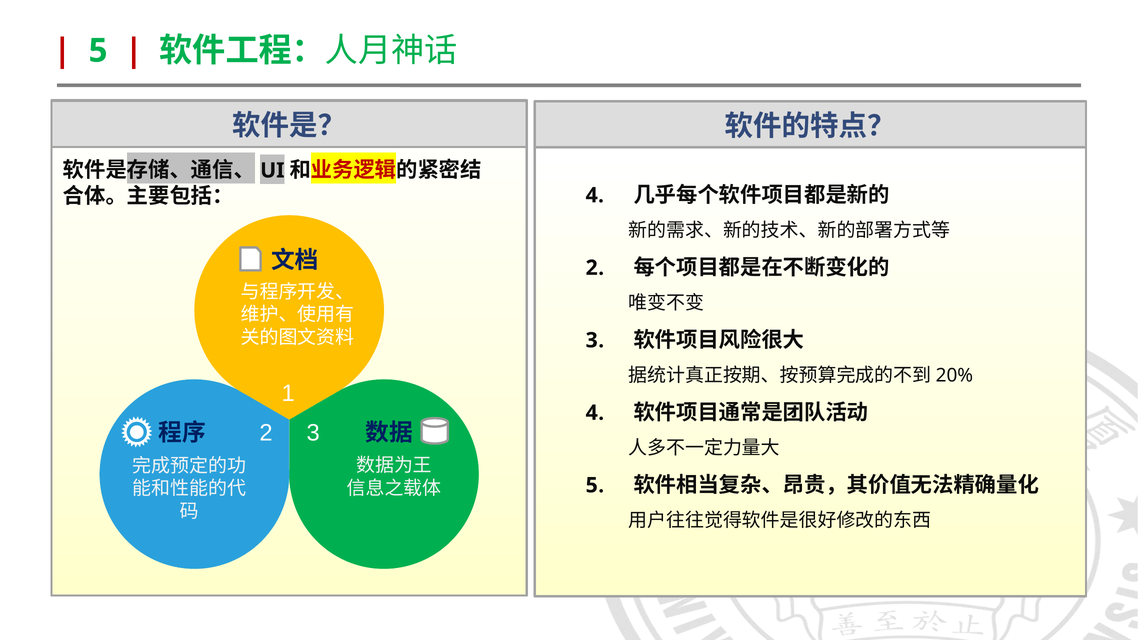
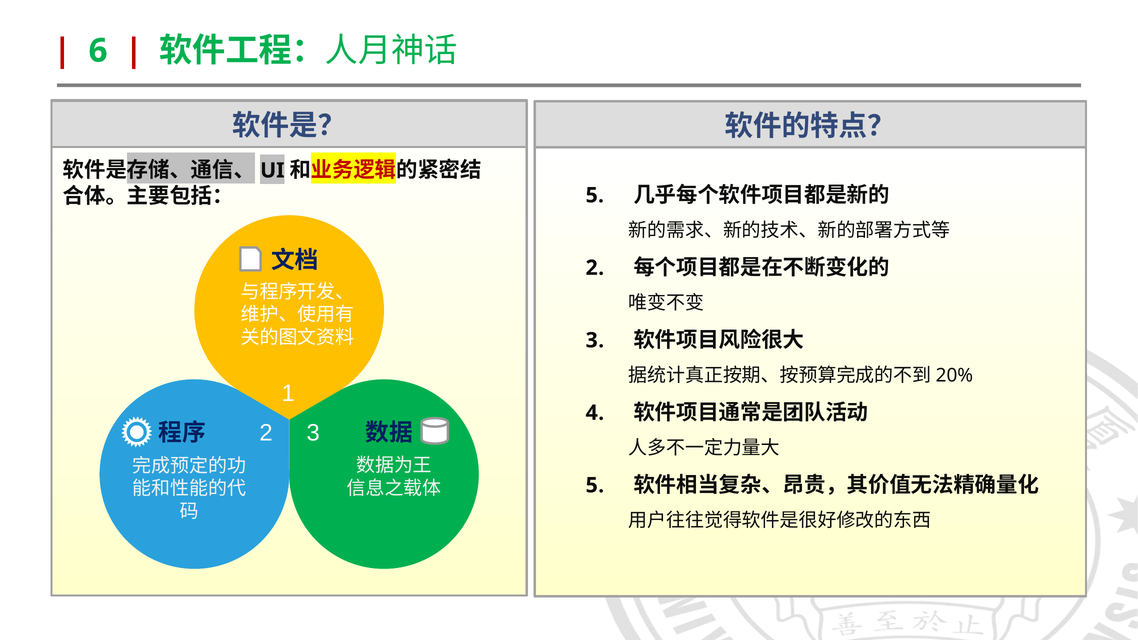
5 at (98, 51): 5 -> 6
4 at (595, 195): 4 -> 5
